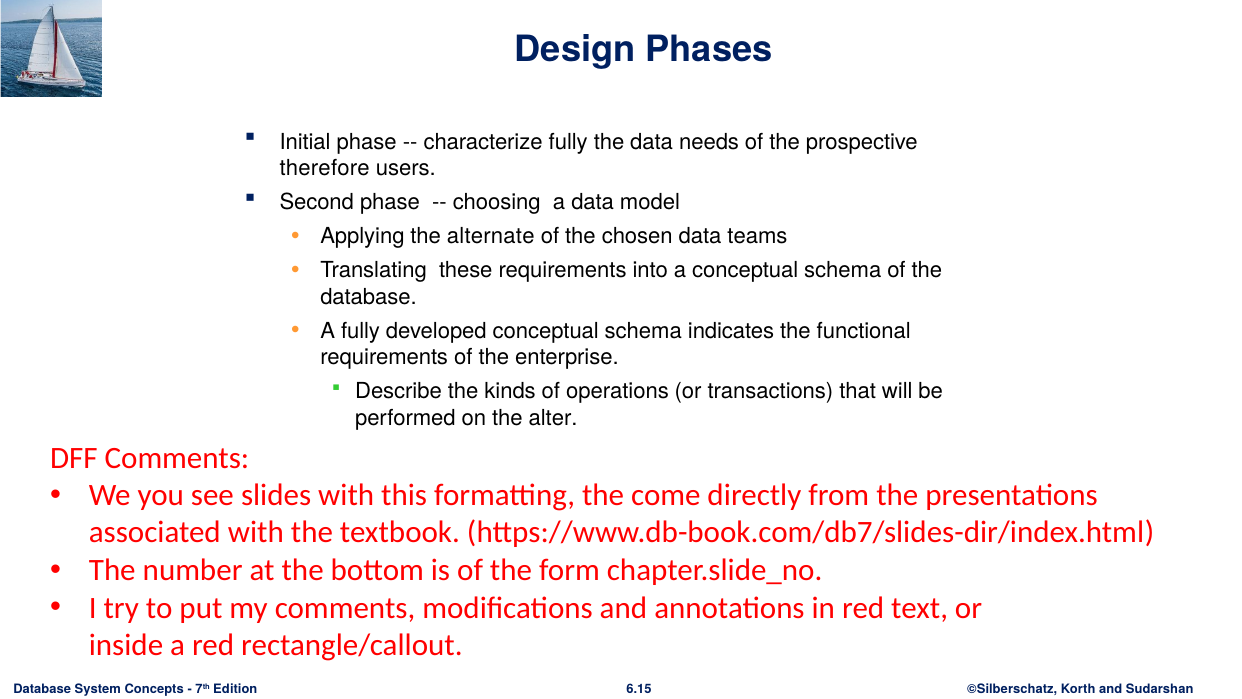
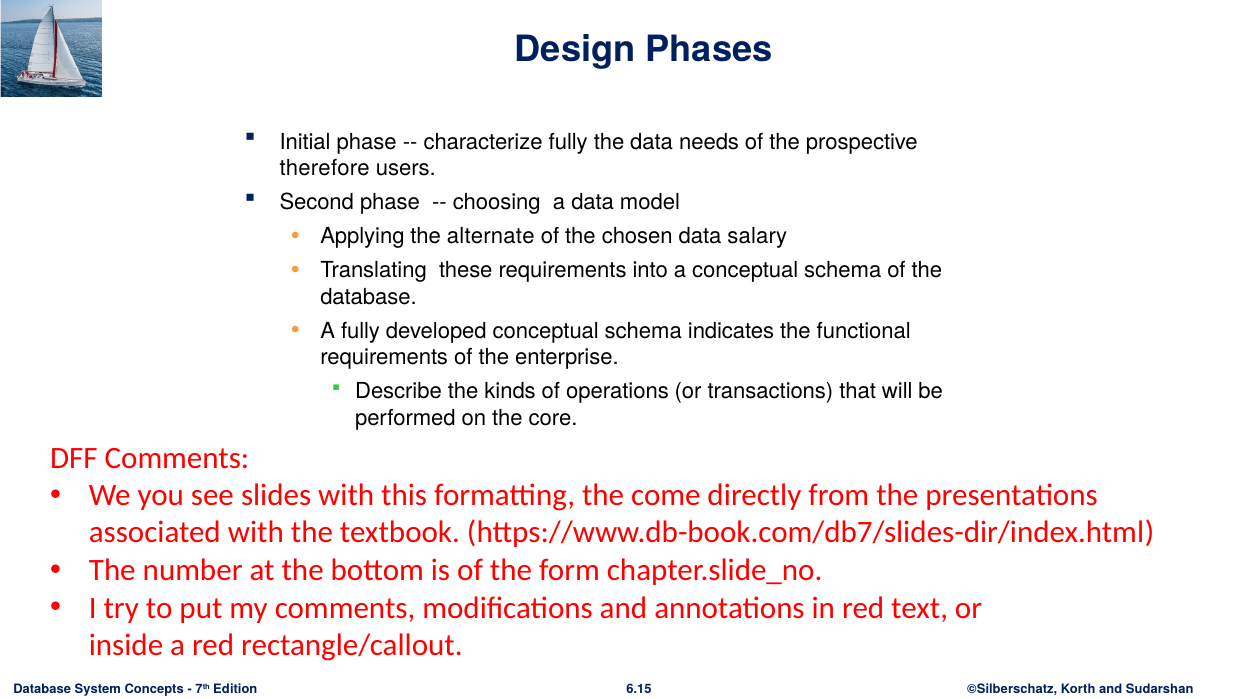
teams: teams -> salary
alter: alter -> core
